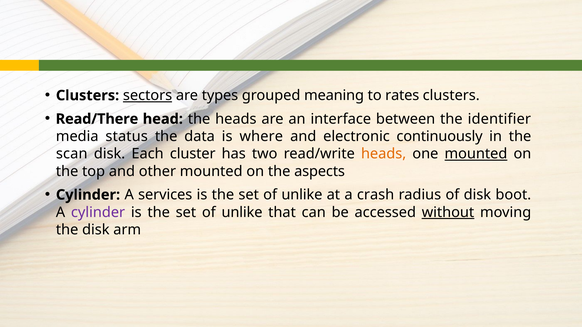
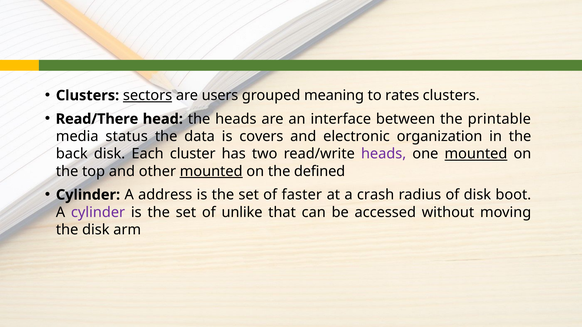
types: types -> users
identifier: identifier -> printable
where: where -> covers
continuously: continuously -> organization
scan: scan -> back
heads at (384, 154) colour: orange -> purple
mounted at (211, 171) underline: none -> present
aspects: aspects -> defined
services: services -> address
unlike at (302, 195): unlike -> faster
without underline: present -> none
